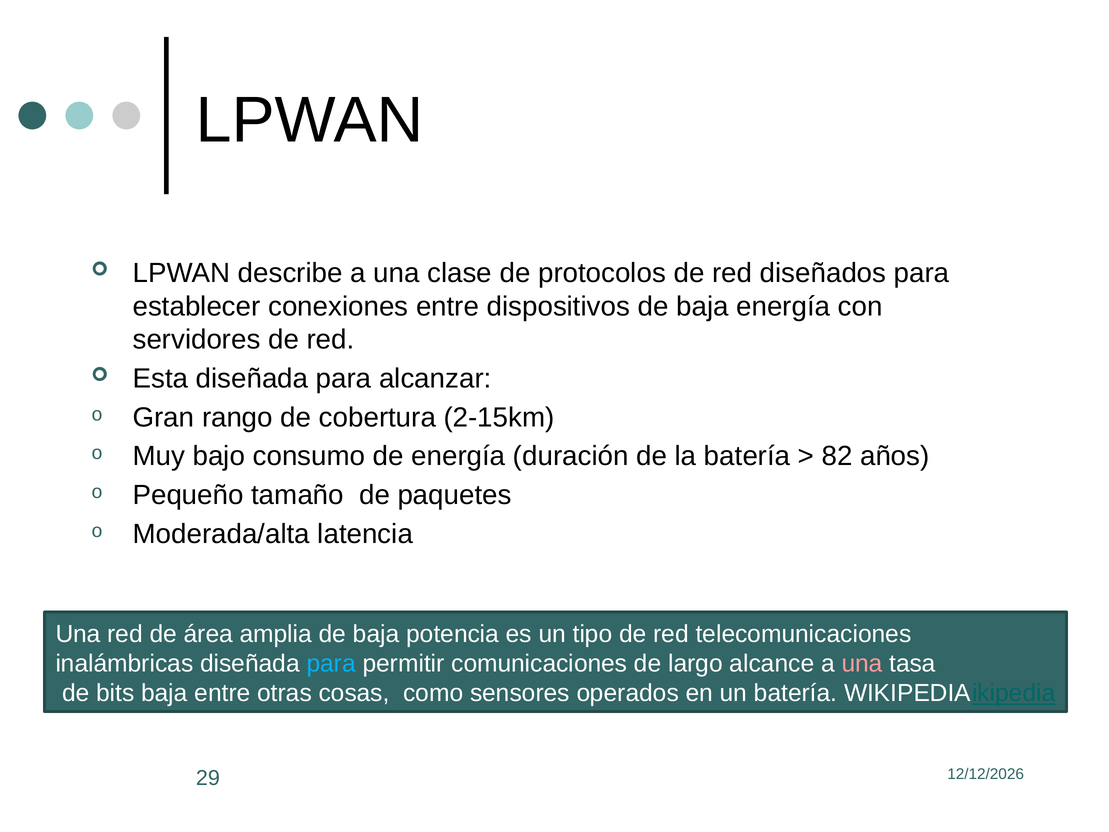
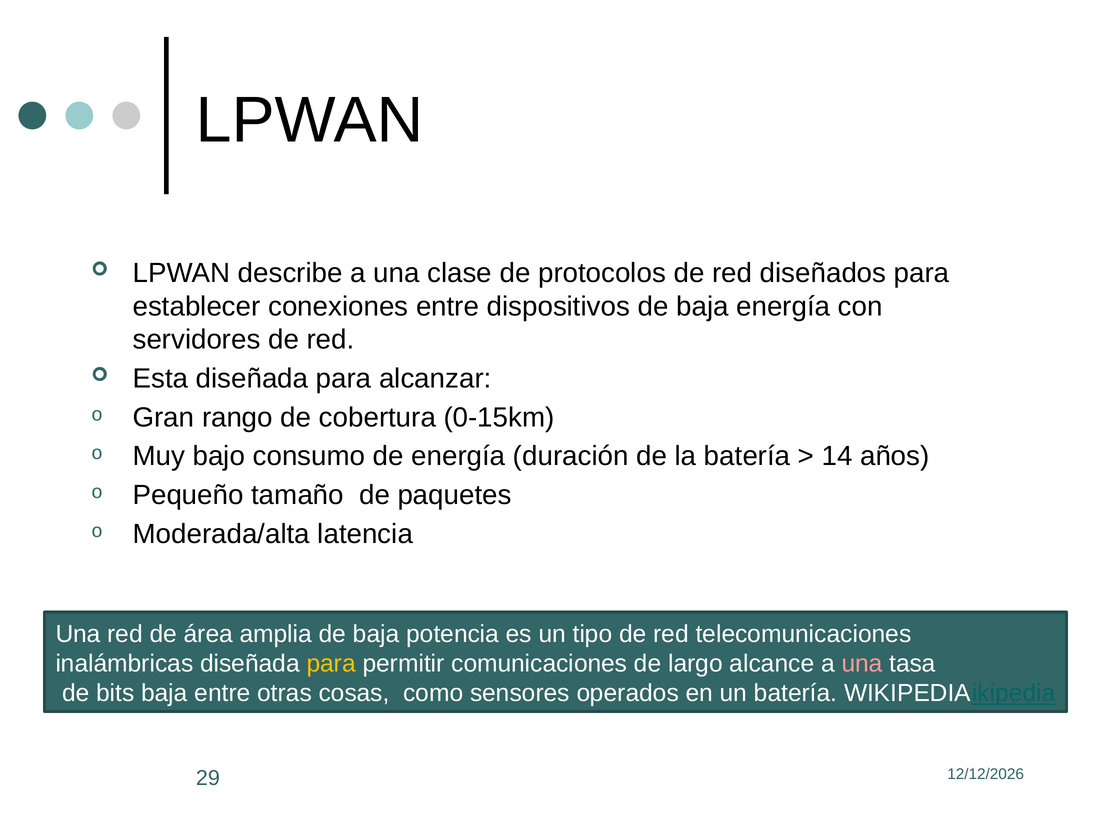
2-15km: 2-15km -> 0-15km
82: 82 -> 14
para at (331, 663) colour: light blue -> yellow
